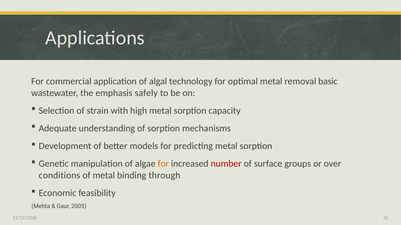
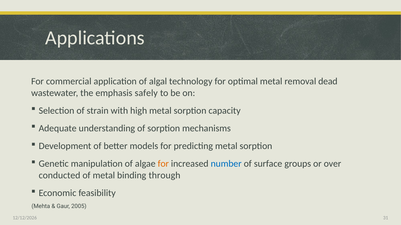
basic: basic -> dead
number colour: red -> blue
conditions: conditions -> conducted
